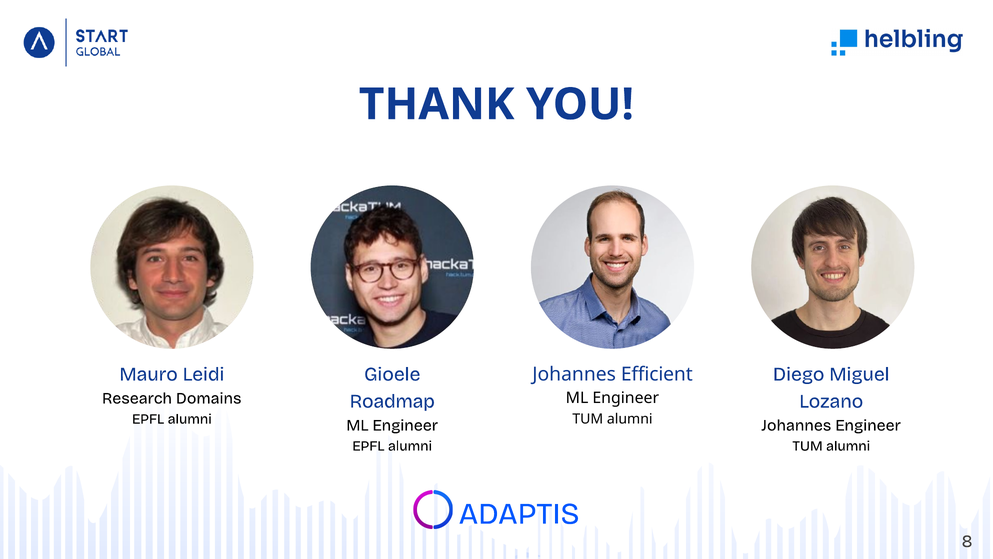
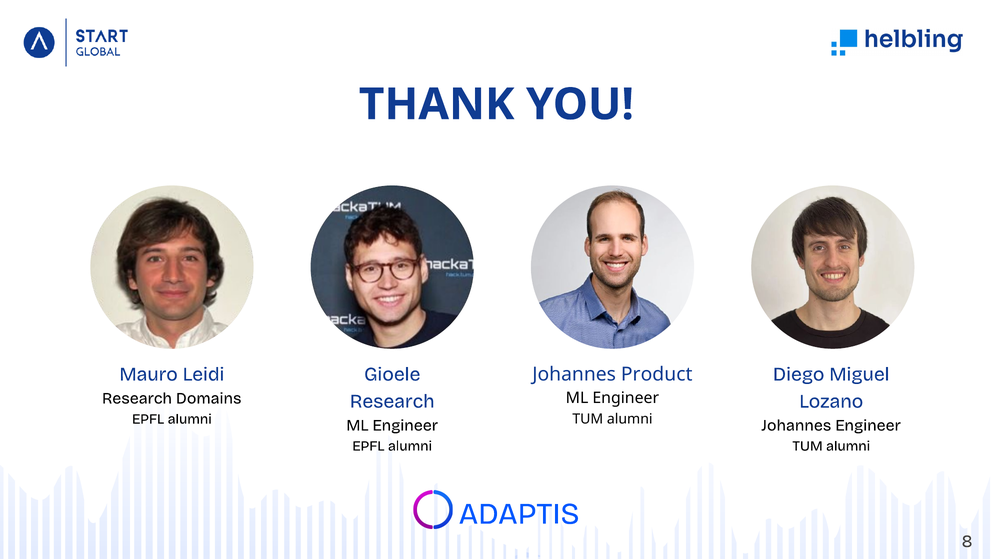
Efficient: Efficient -> Product
Roadmap at (392, 401): Roadmap -> Research
